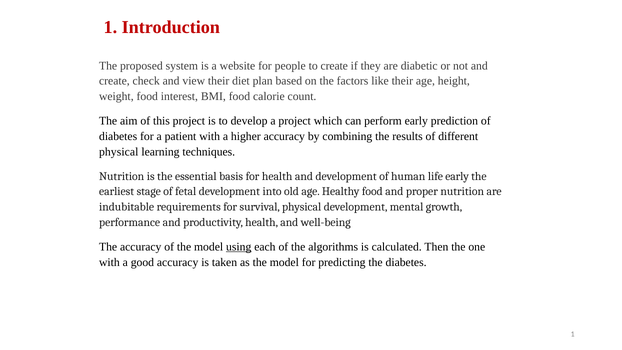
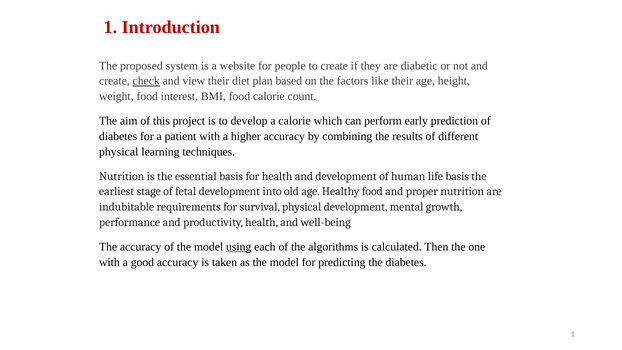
check underline: none -> present
a project: project -> calorie
life early: early -> basis
